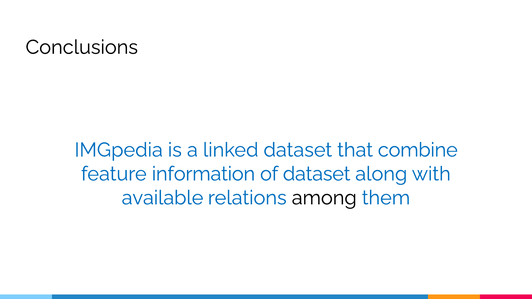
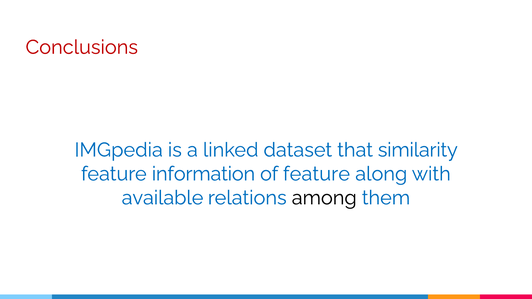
Conclusions colour: black -> red
combine: combine -> similarity
of dataset: dataset -> feature
